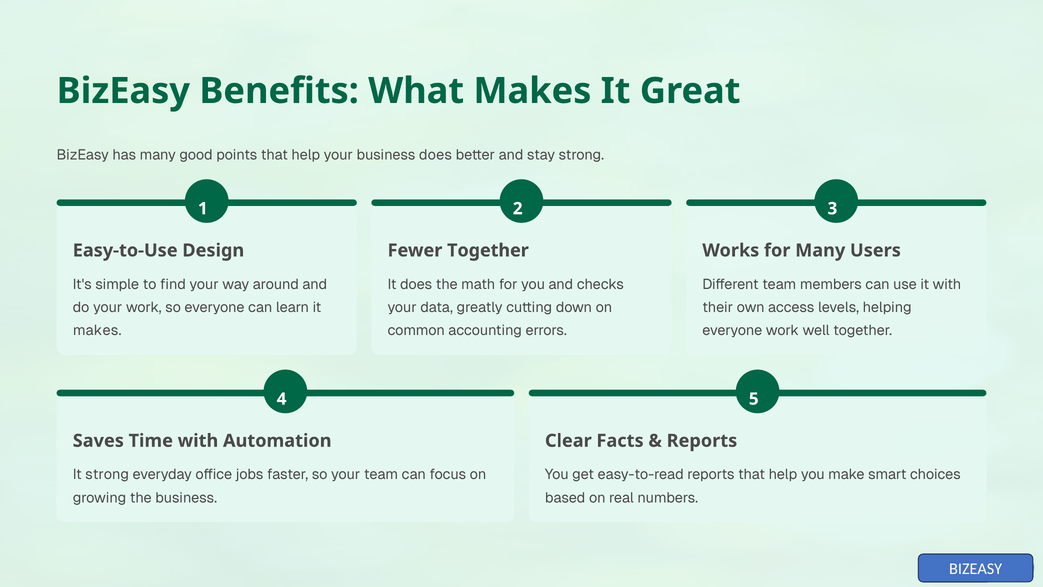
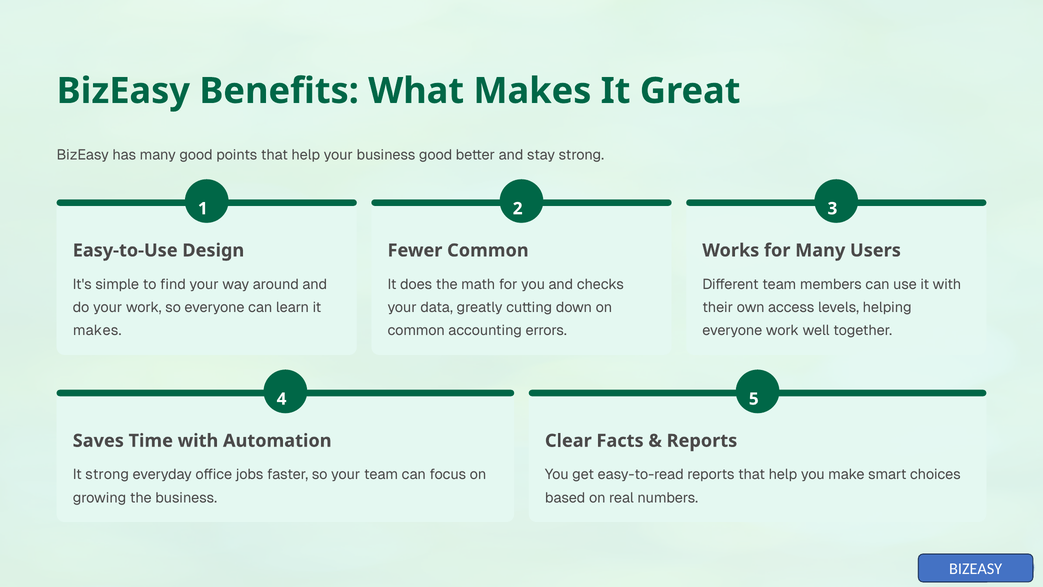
business does: does -> good
Fewer Together: Together -> Common
